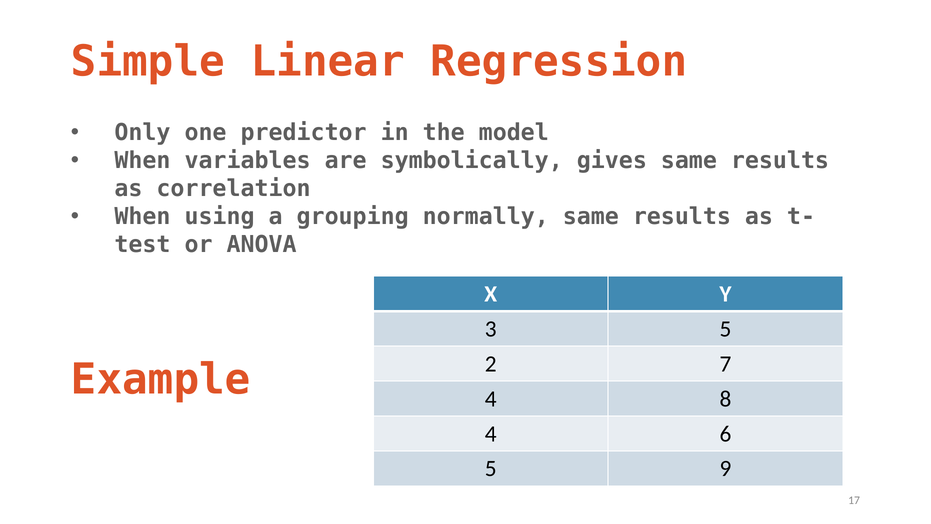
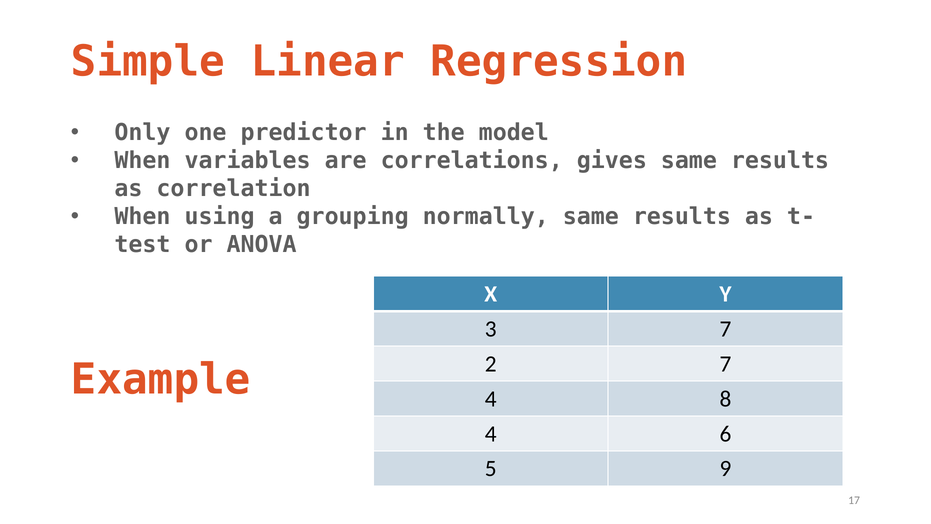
symbolically: symbolically -> correlations
3 5: 5 -> 7
